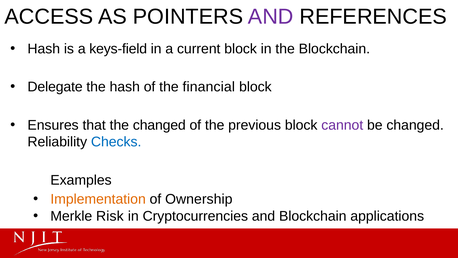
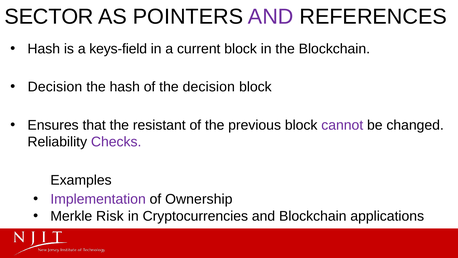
ACCESS: ACCESS -> SECTOR
Delegate at (55, 87): Delegate -> Decision
the financial: financial -> decision
the changed: changed -> resistant
Checks colour: blue -> purple
Implementation colour: orange -> purple
